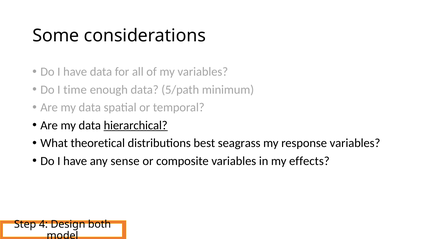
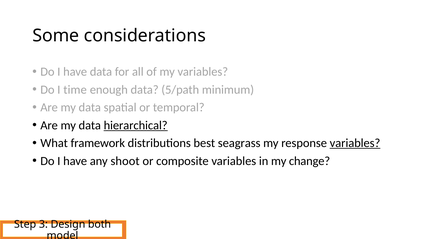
theoretical: theoretical -> framework
variables at (355, 143) underline: none -> present
sense: sense -> shoot
effects: effects -> change
4: 4 -> 3
